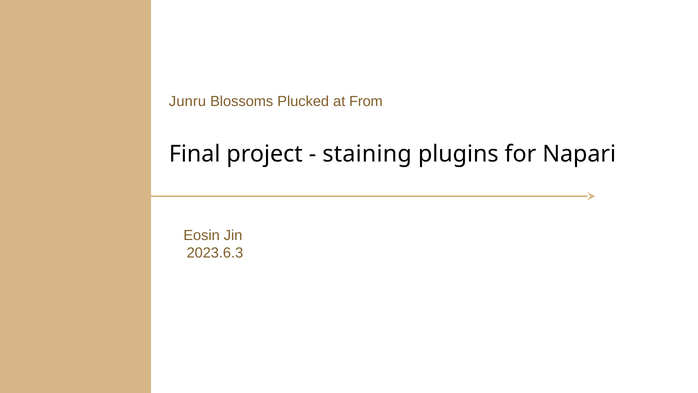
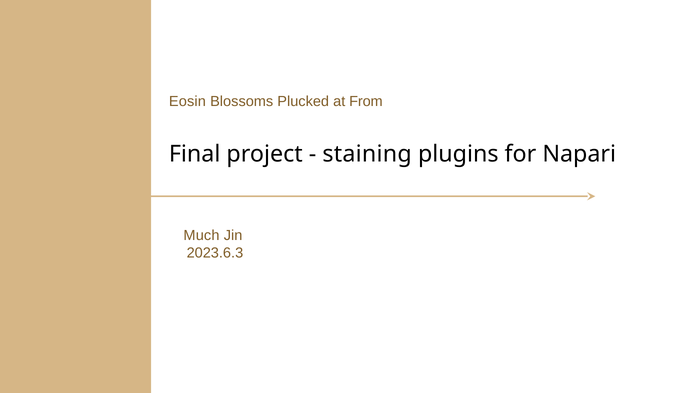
Junru: Junru -> Eosin
Eosin: Eosin -> Much
